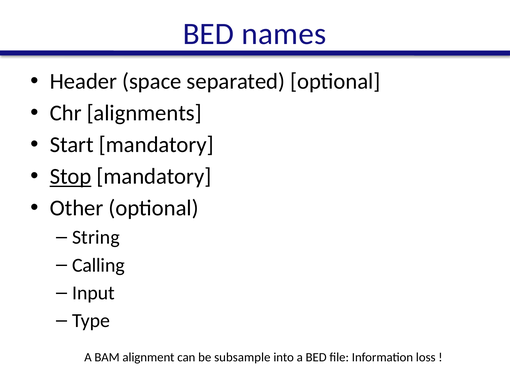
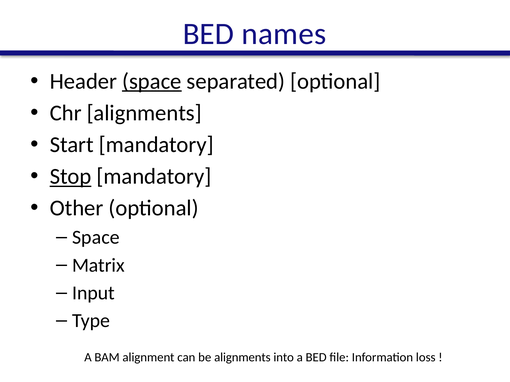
space at (152, 81) underline: none -> present
String at (96, 238): String -> Space
Calling: Calling -> Matrix
be subsample: subsample -> alignments
